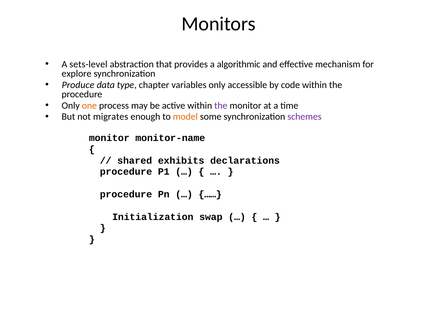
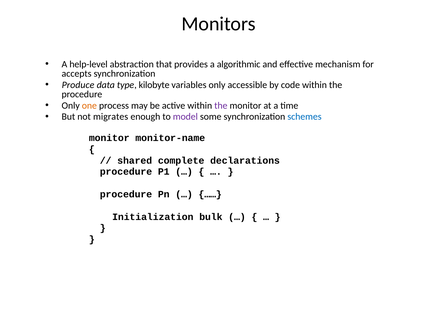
sets-level: sets-level -> help-level
explore: explore -> accepts
chapter: chapter -> kilobyte
model colour: orange -> purple
schemes colour: purple -> blue
exhibits: exhibits -> complete
swap: swap -> bulk
